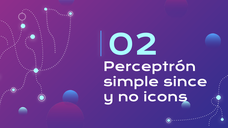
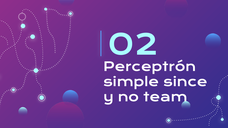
icons: icons -> team
